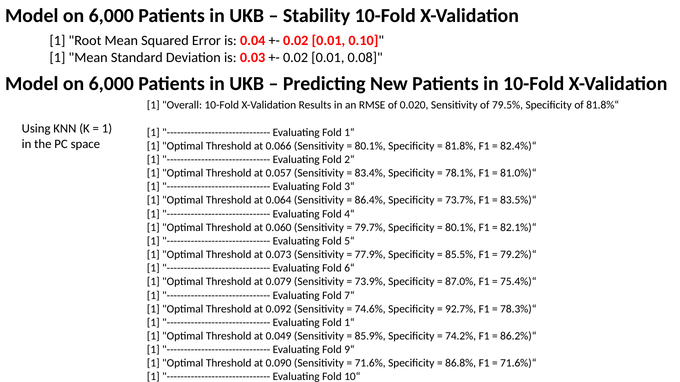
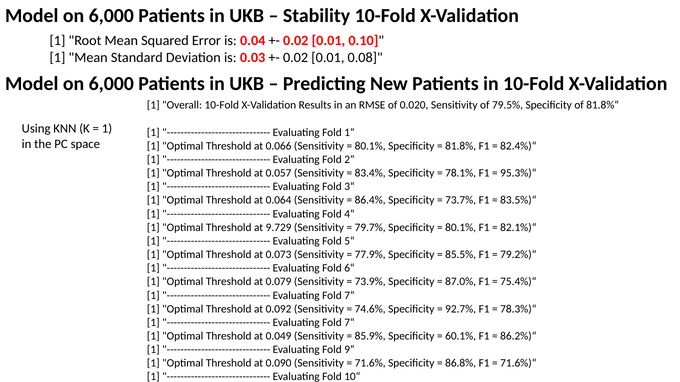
81.0%)“: 81.0%)“ -> 95.3%)“
0.060: 0.060 -> 9.729
1“ at (349, 323): 1“ -> 7“
74.2%: 74.2% -> 60.1%
